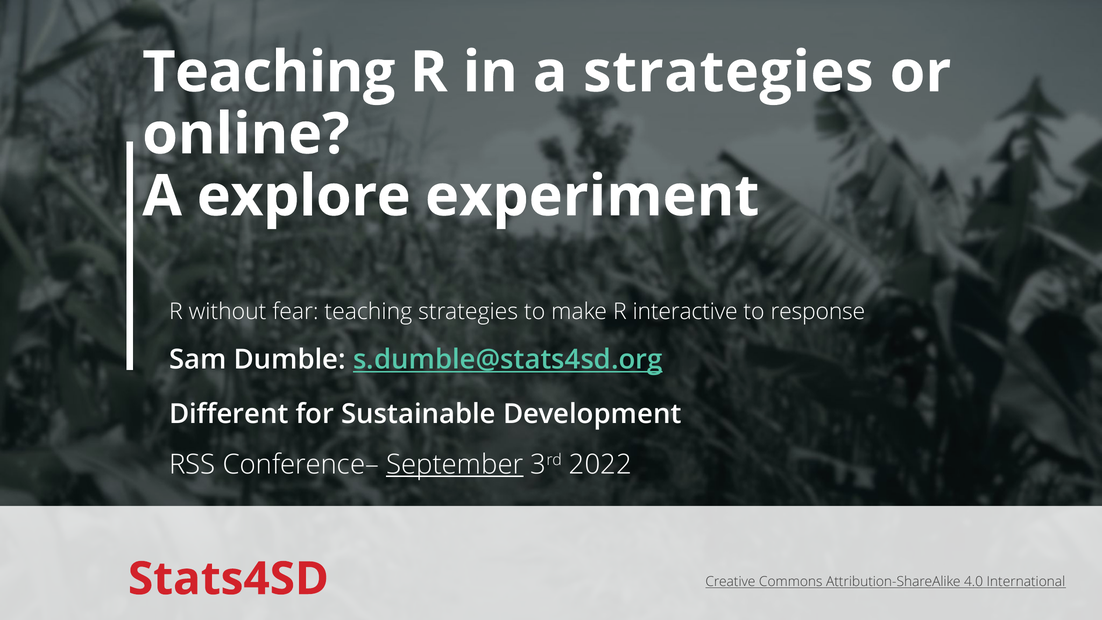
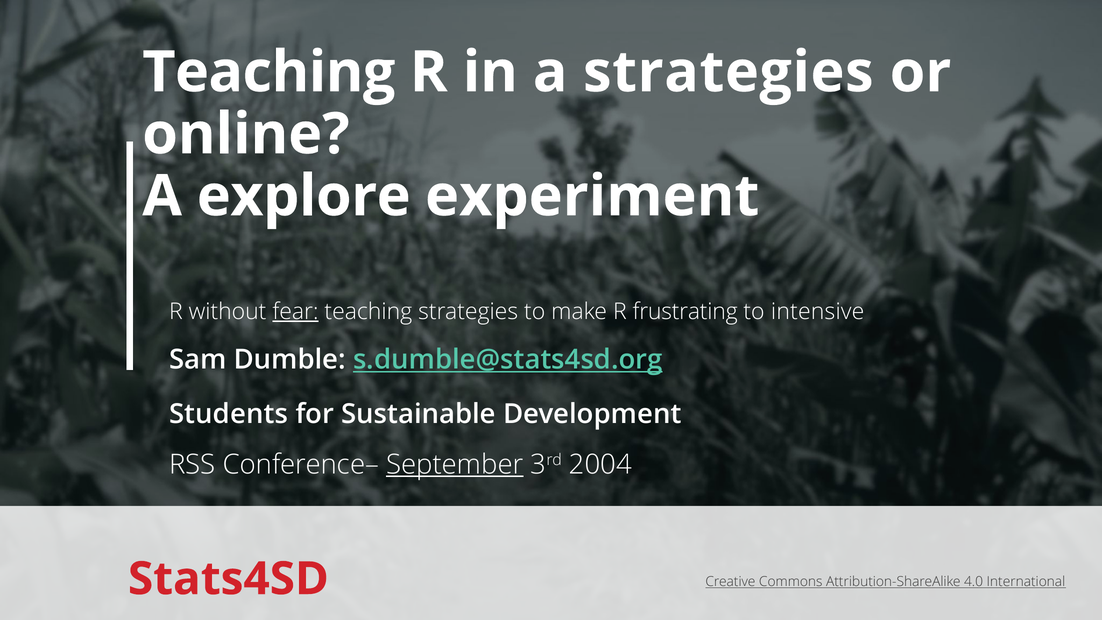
fear underline: none -> present
interactive: interactive -> frustrating
response: response -> intensive
Different: Different -> Students
2022: 2022 -> 2004
